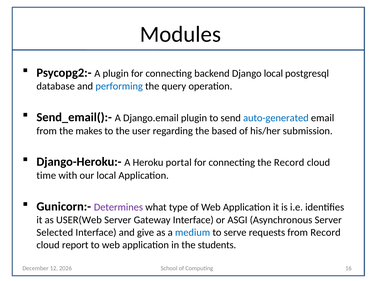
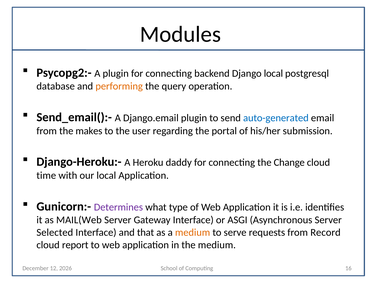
performing colour: blue -> orange
based: based -> portal
portal: portal -> daddy
the Record: Record -> Change
USER(Web: USER(Web -> MAIL(Web
give: give -> that
medium at (193, 232) colour: blue -> orange
the students: students -> medium
